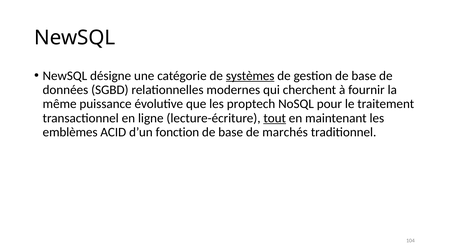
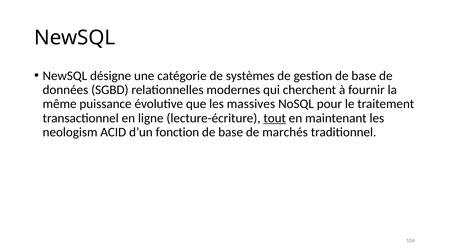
systèmes underline: present -> none
proptech: proptech -> massives
emblèmes: emblèmes -> neologism
